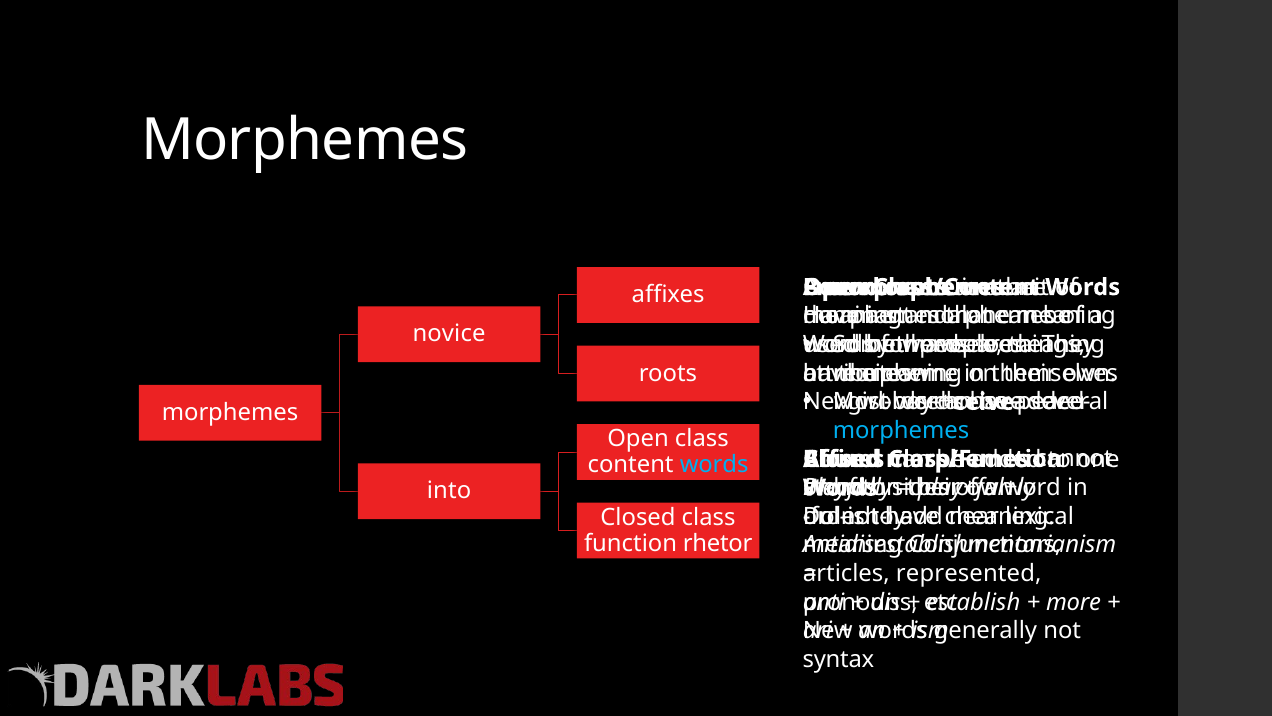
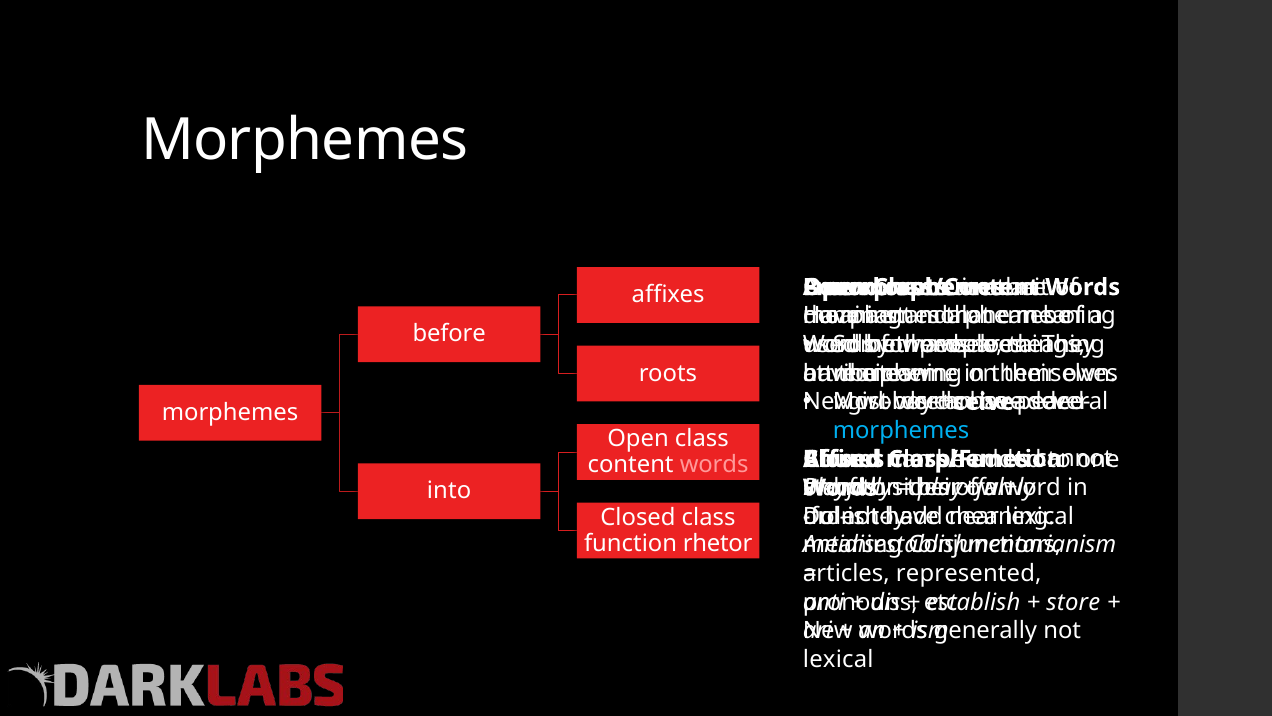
novice: novice -> before
words at (714, 464) colour: light blue -> pink
more: more -> store
syntax at (838, 659): syntax -> lexical
